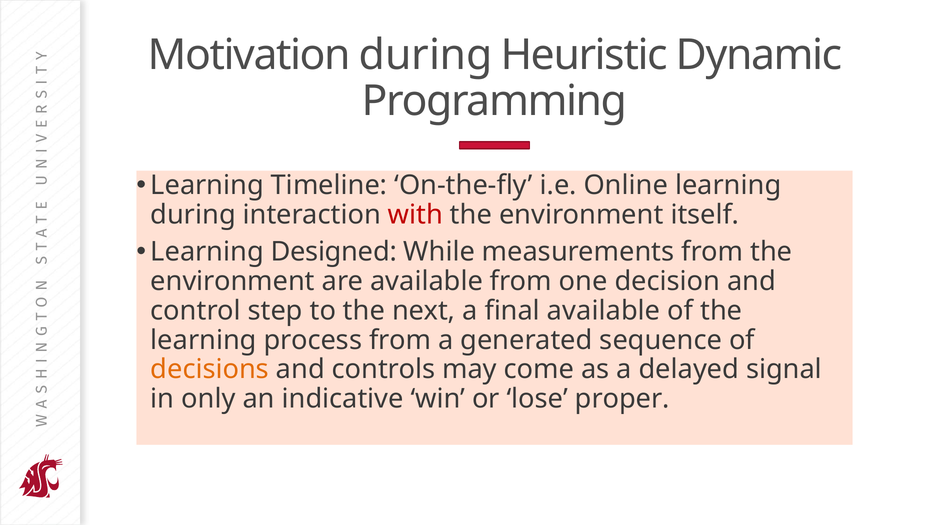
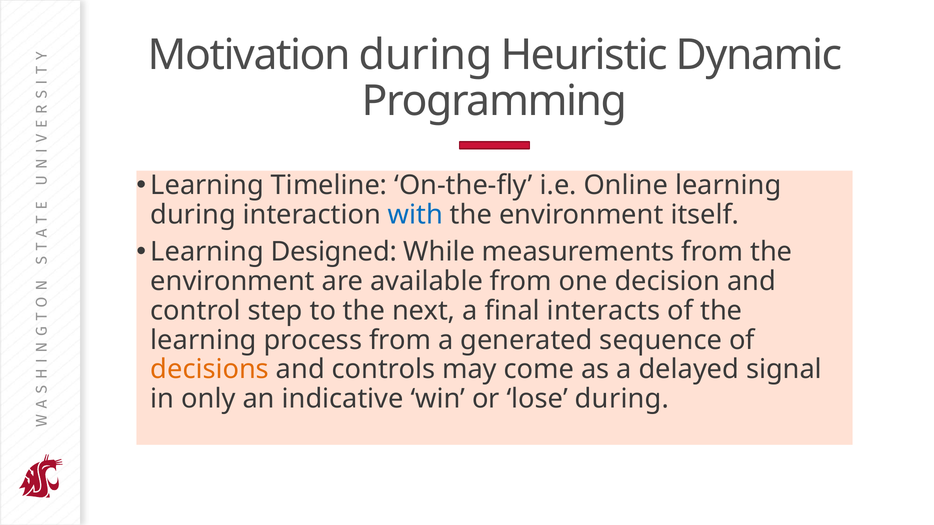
with colour: red -> blue
final available: available -> interacts
lose proper: proper -> during
